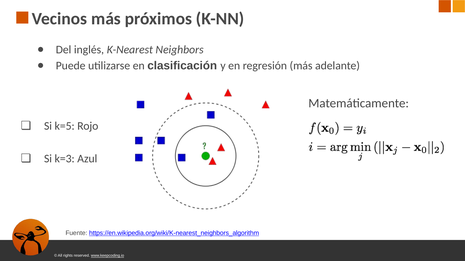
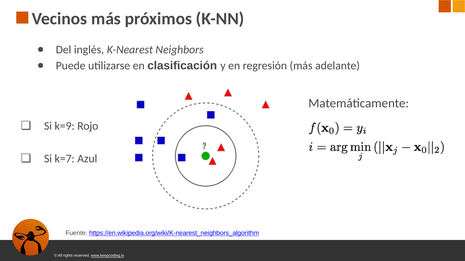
k=5: k=5 -> k=9
k=3: k=3 -> k=7
